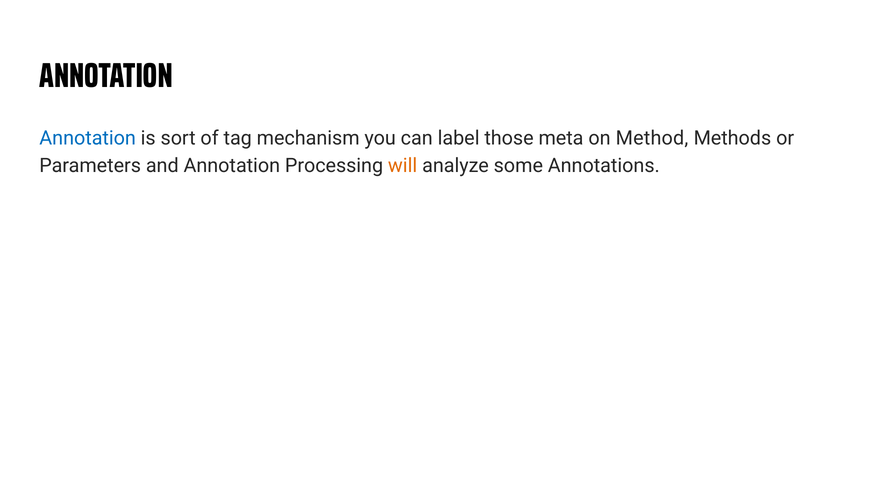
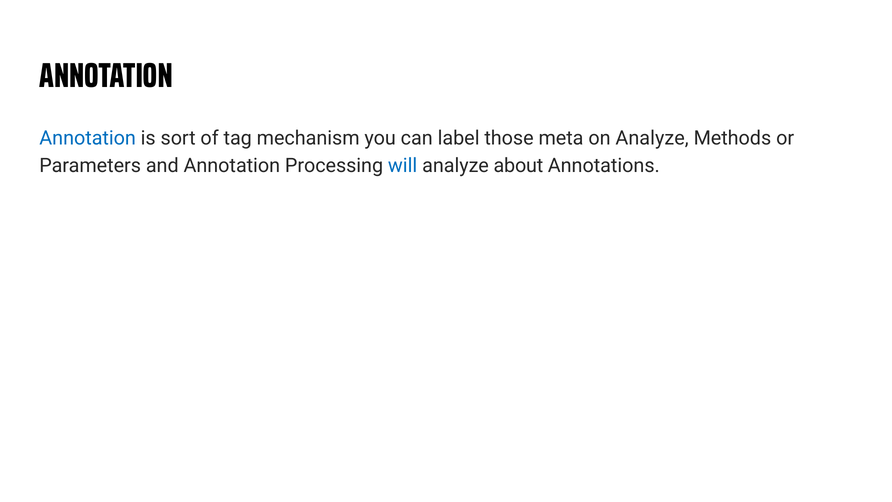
on Method: Method -> Analyze
will colour: orange -> blue
some: some -> about
